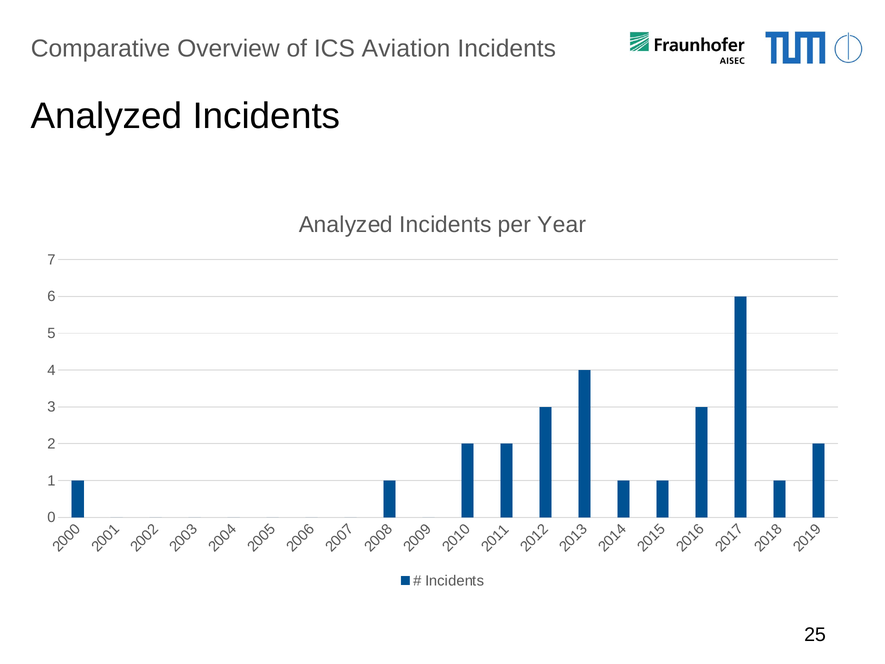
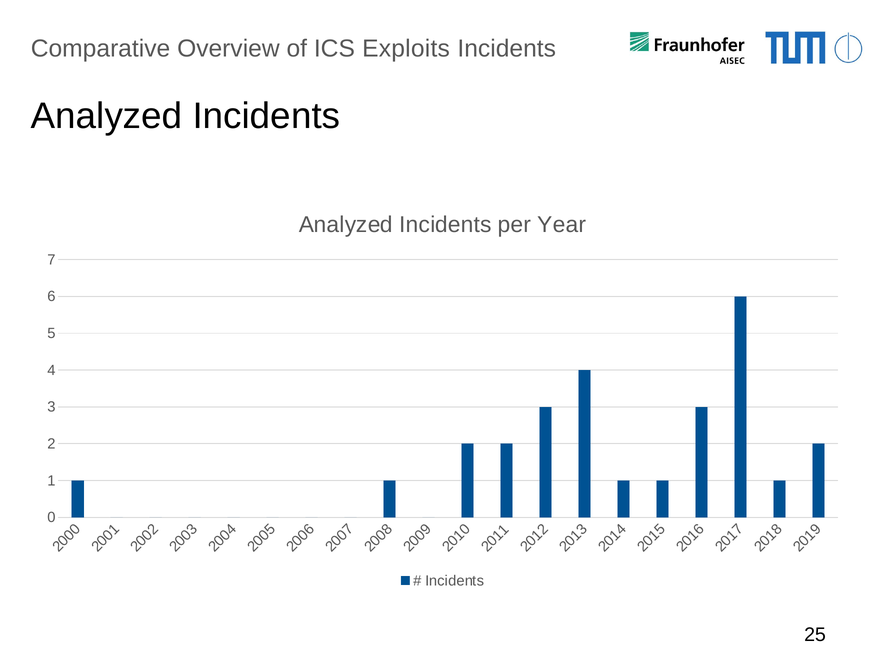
Aviation: Aviation -> Exploits
